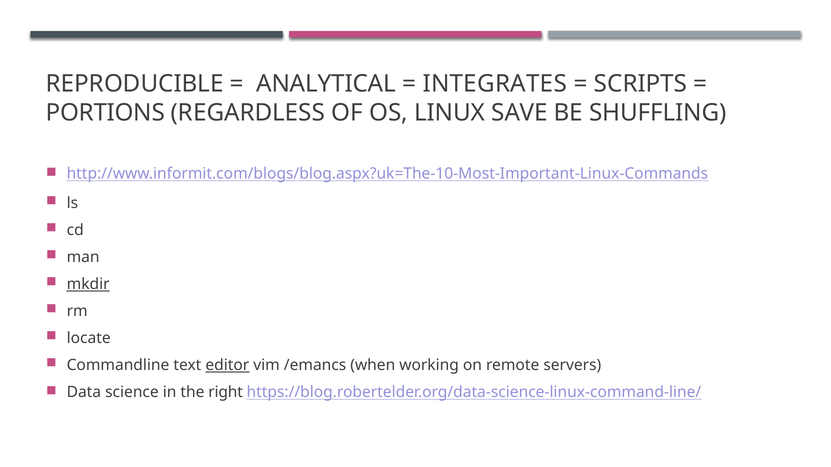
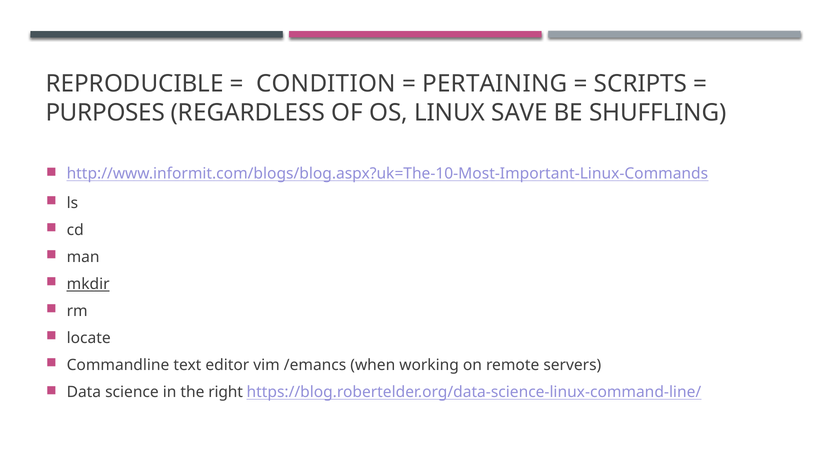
ANALYTICAL: ANALYTICAL -> CONDITION
INTEGRATES: INTEGRATES -> PERTAINING
PORTIONS: PORTIONS -> PURPOSES
editor underline: present -> none
